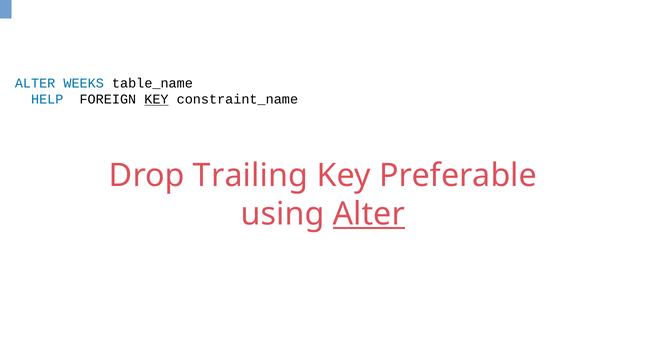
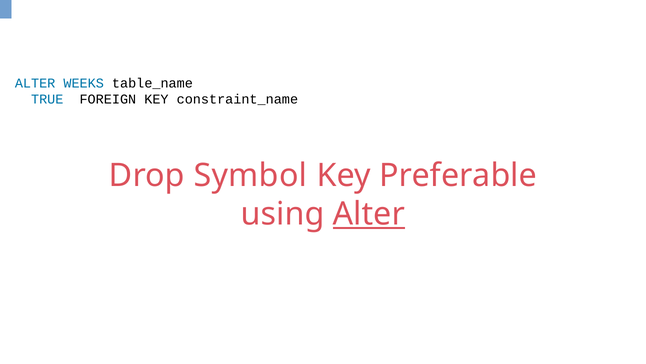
HELP: HELP -> TRUE
KEY at (156, 99) underline: present -> none
Trailing: Trailing -> Symbol
